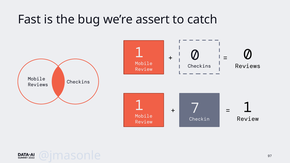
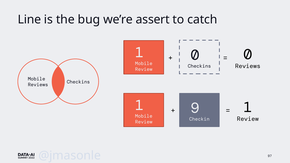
Fast: Fast -> Line
7: 7 -> 9
